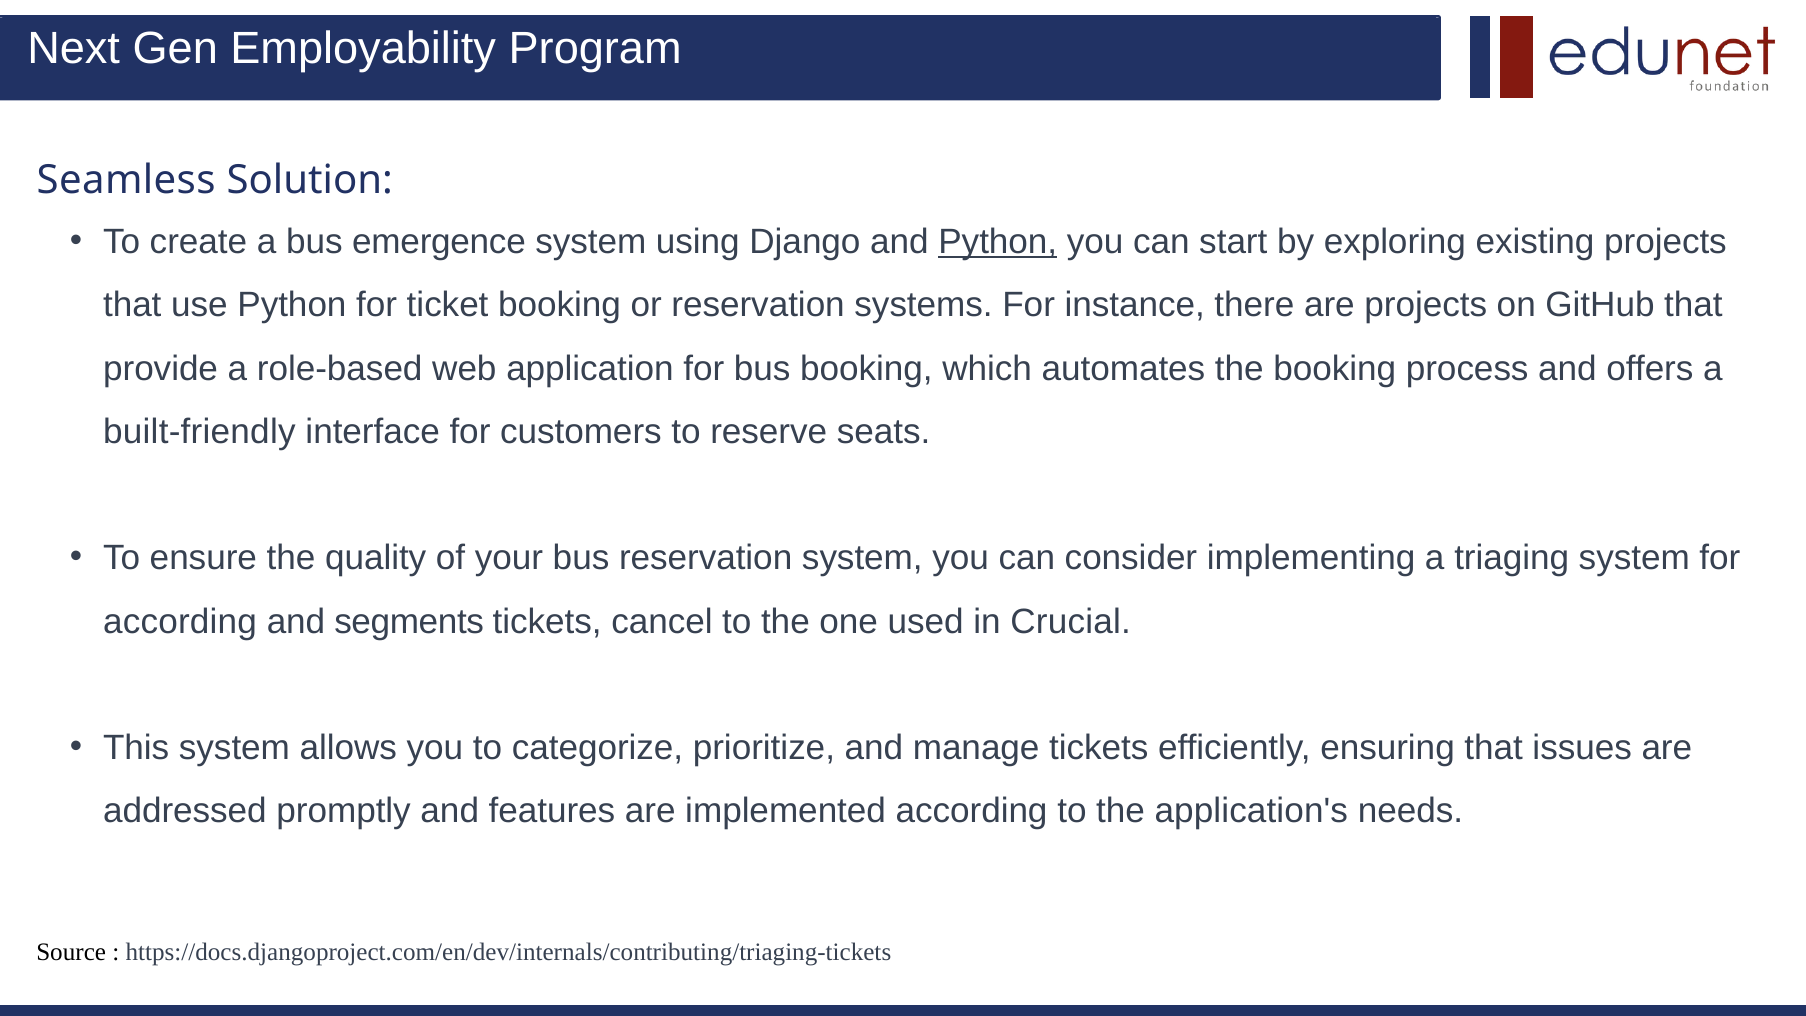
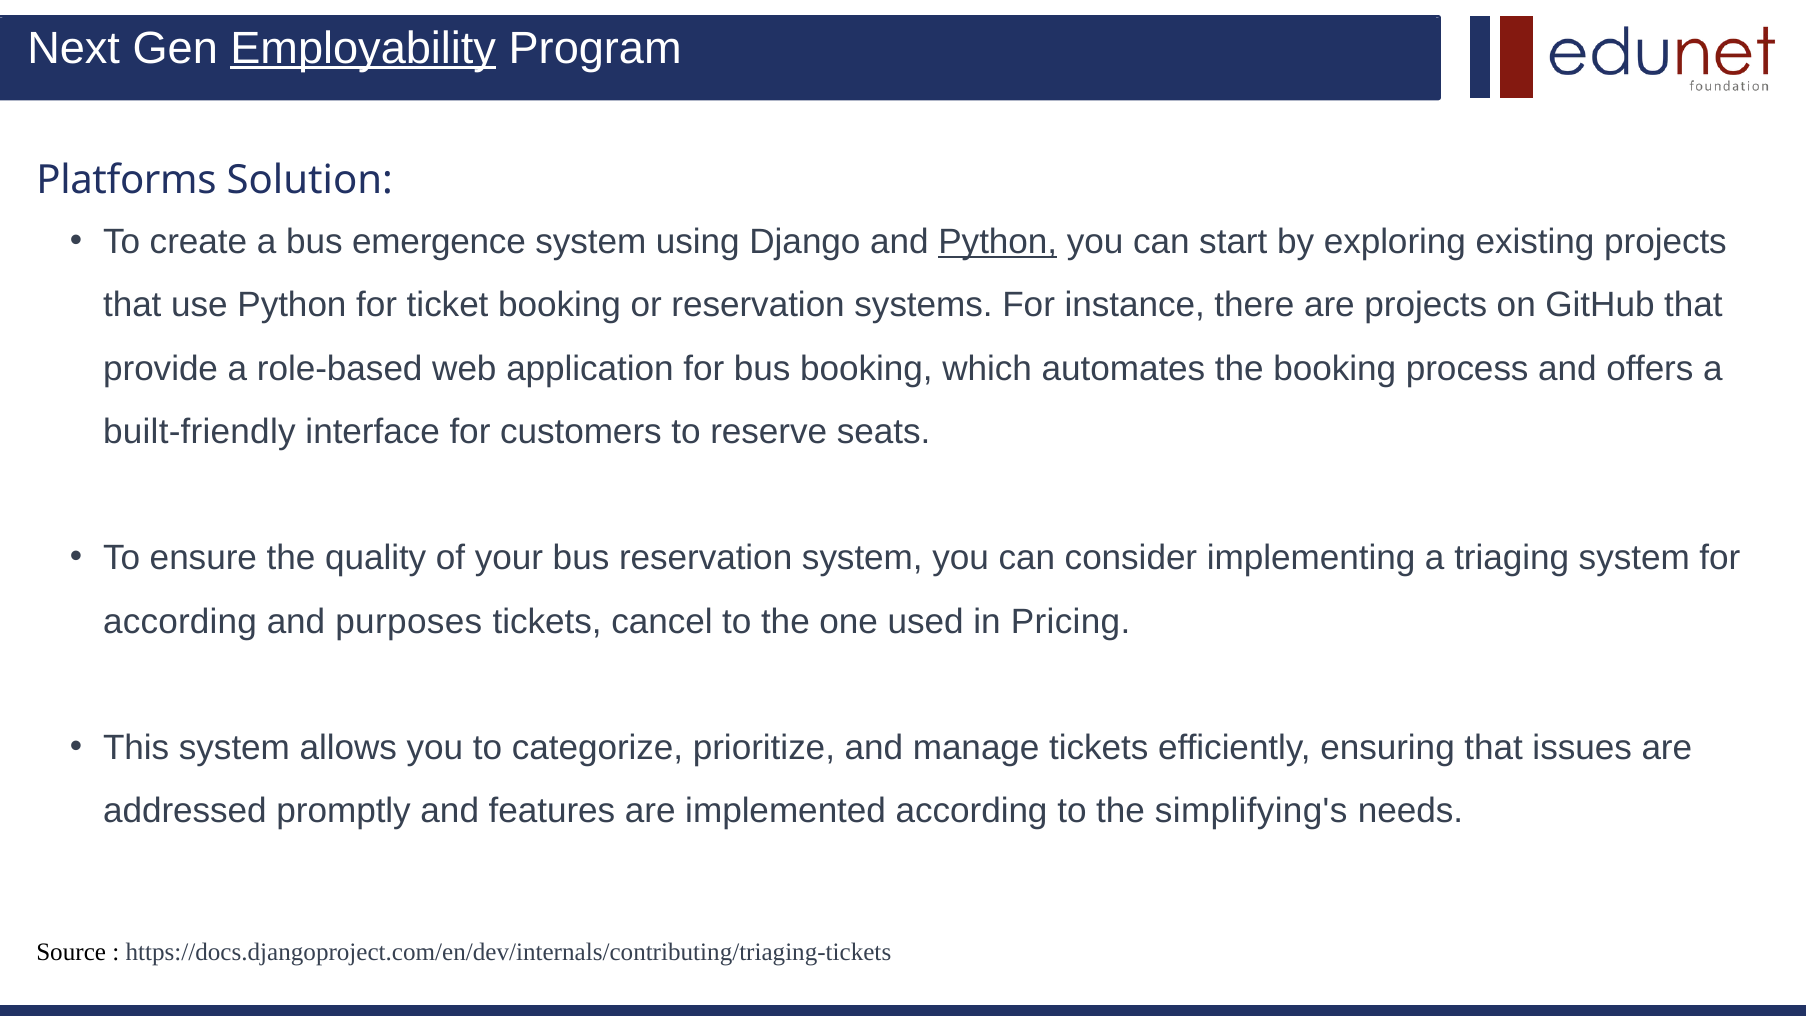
Employability underline: none -> present
Seamless: Seamless -> Platforms
segments: segments -> purposes
Crucial: Crucial -> Pricing
application's: application's -> simplifying's
